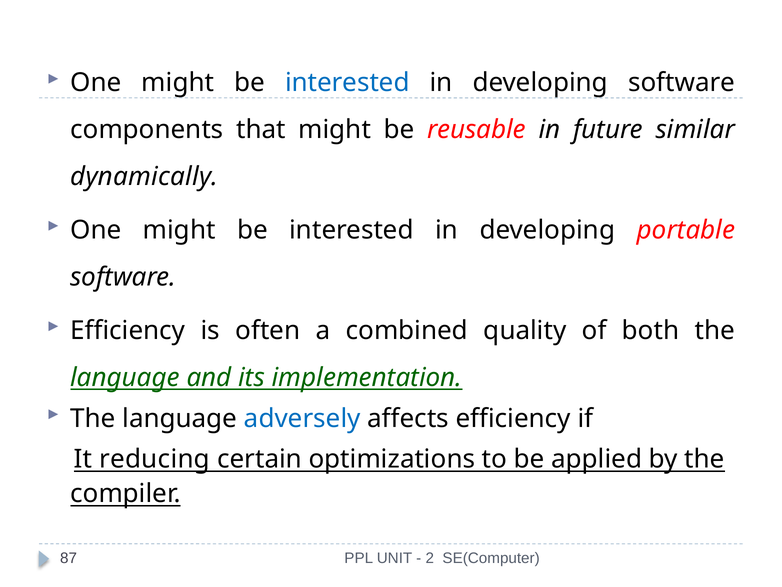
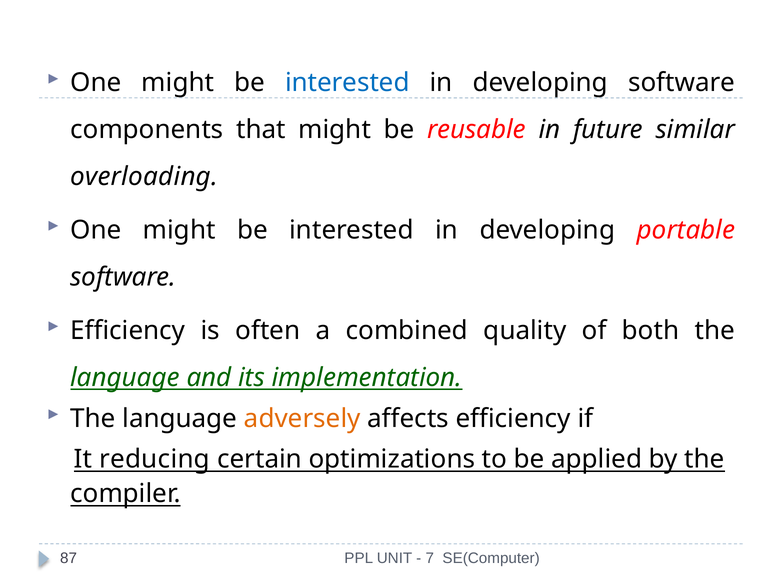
dynamically: dynamically -> overloading
adversely colour: blue -> orange
2: 2 -> 7
